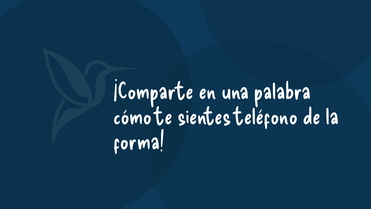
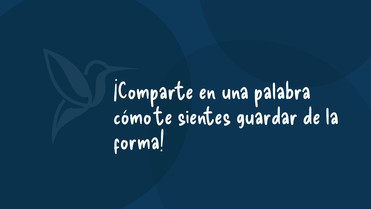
teléfono: teléfono -> guardar
